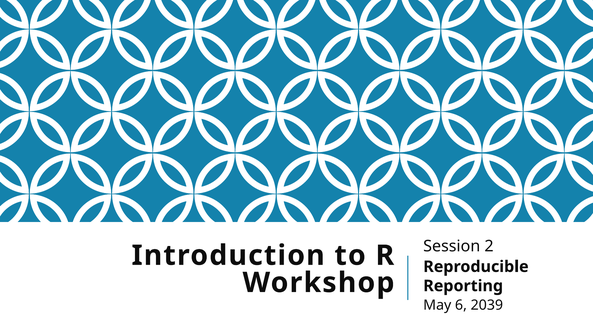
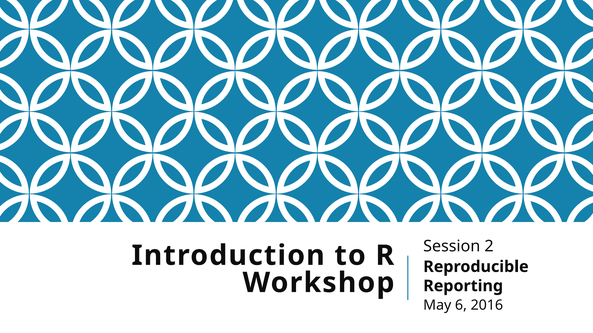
2039: 2039 -> 2016
